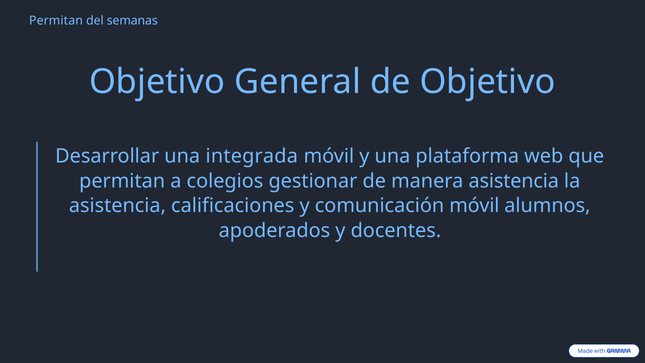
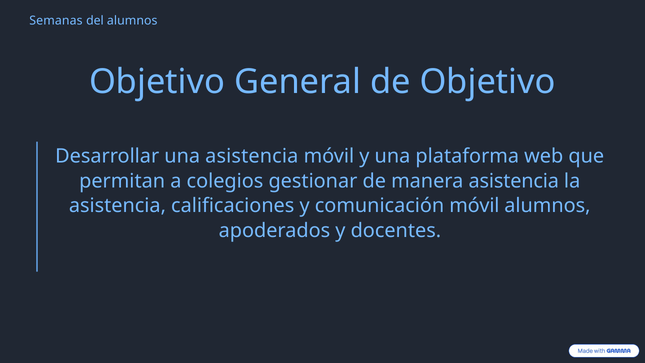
Permitan at (56, 21): Permitan -> Semanas
del semanas: semanas -> alumnos
una integrada: integrada -> asistencia
